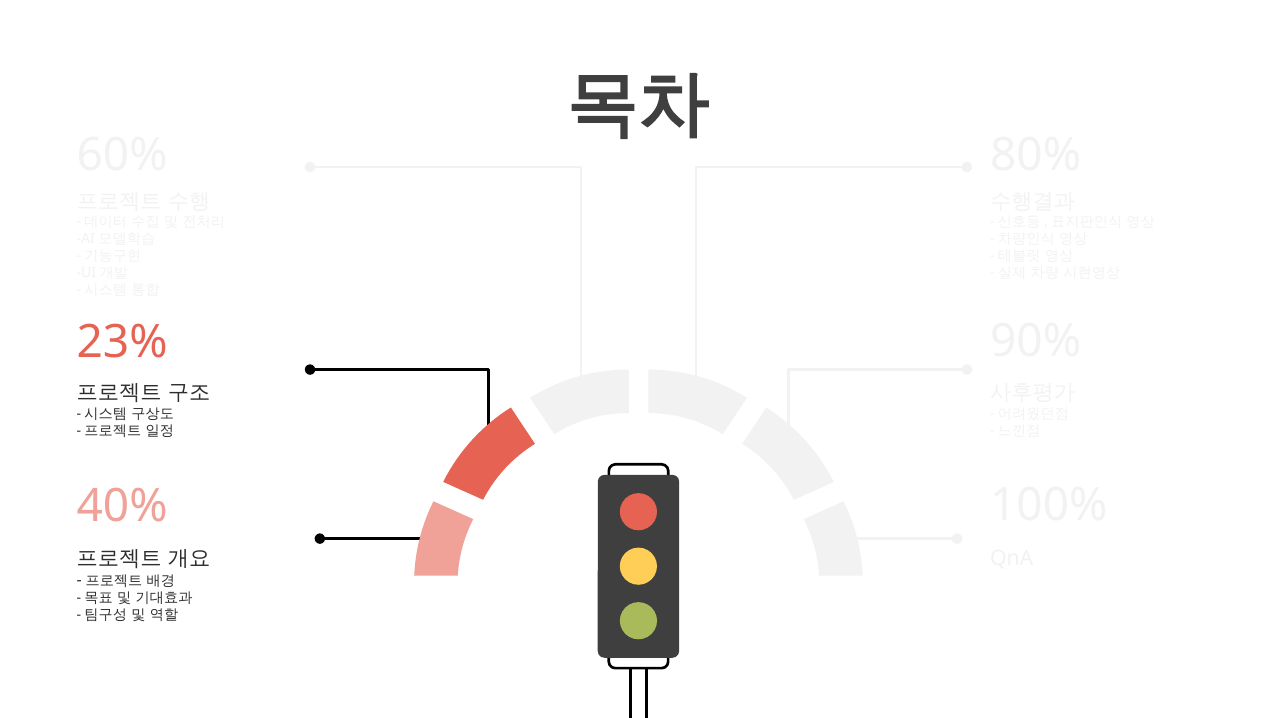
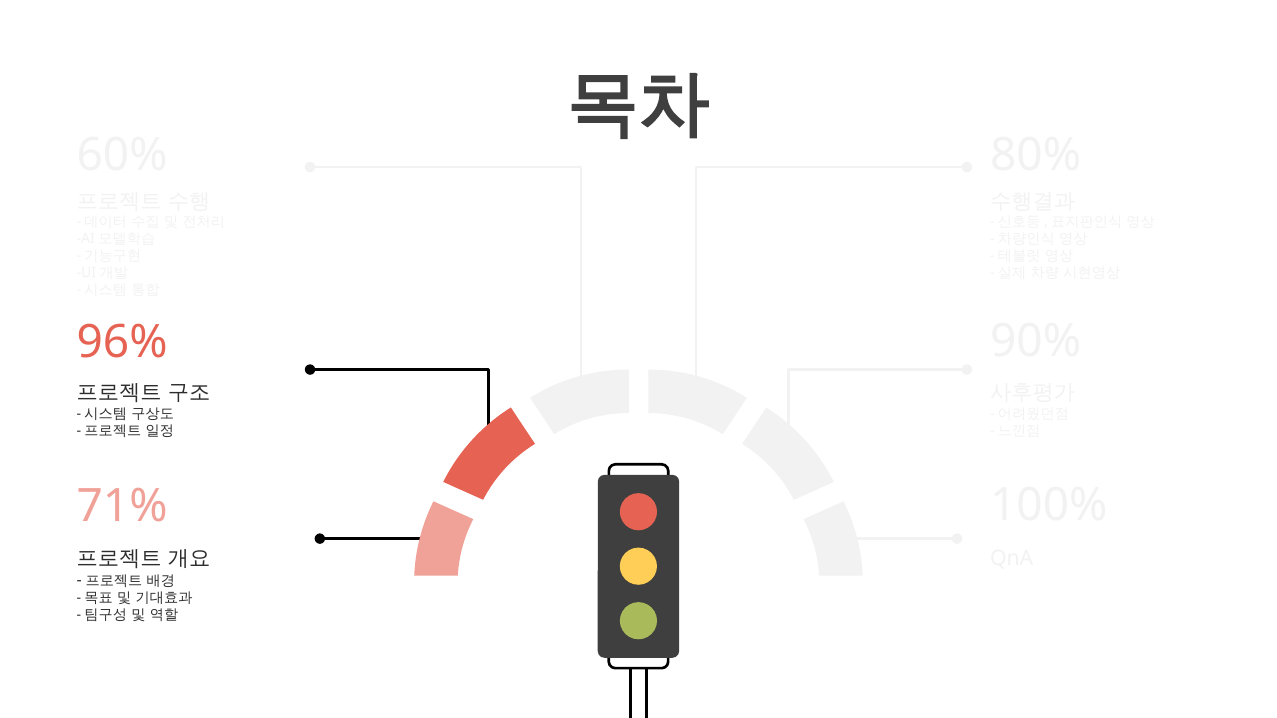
23%: 23% -> 96%
40%: 40% -> 71%
